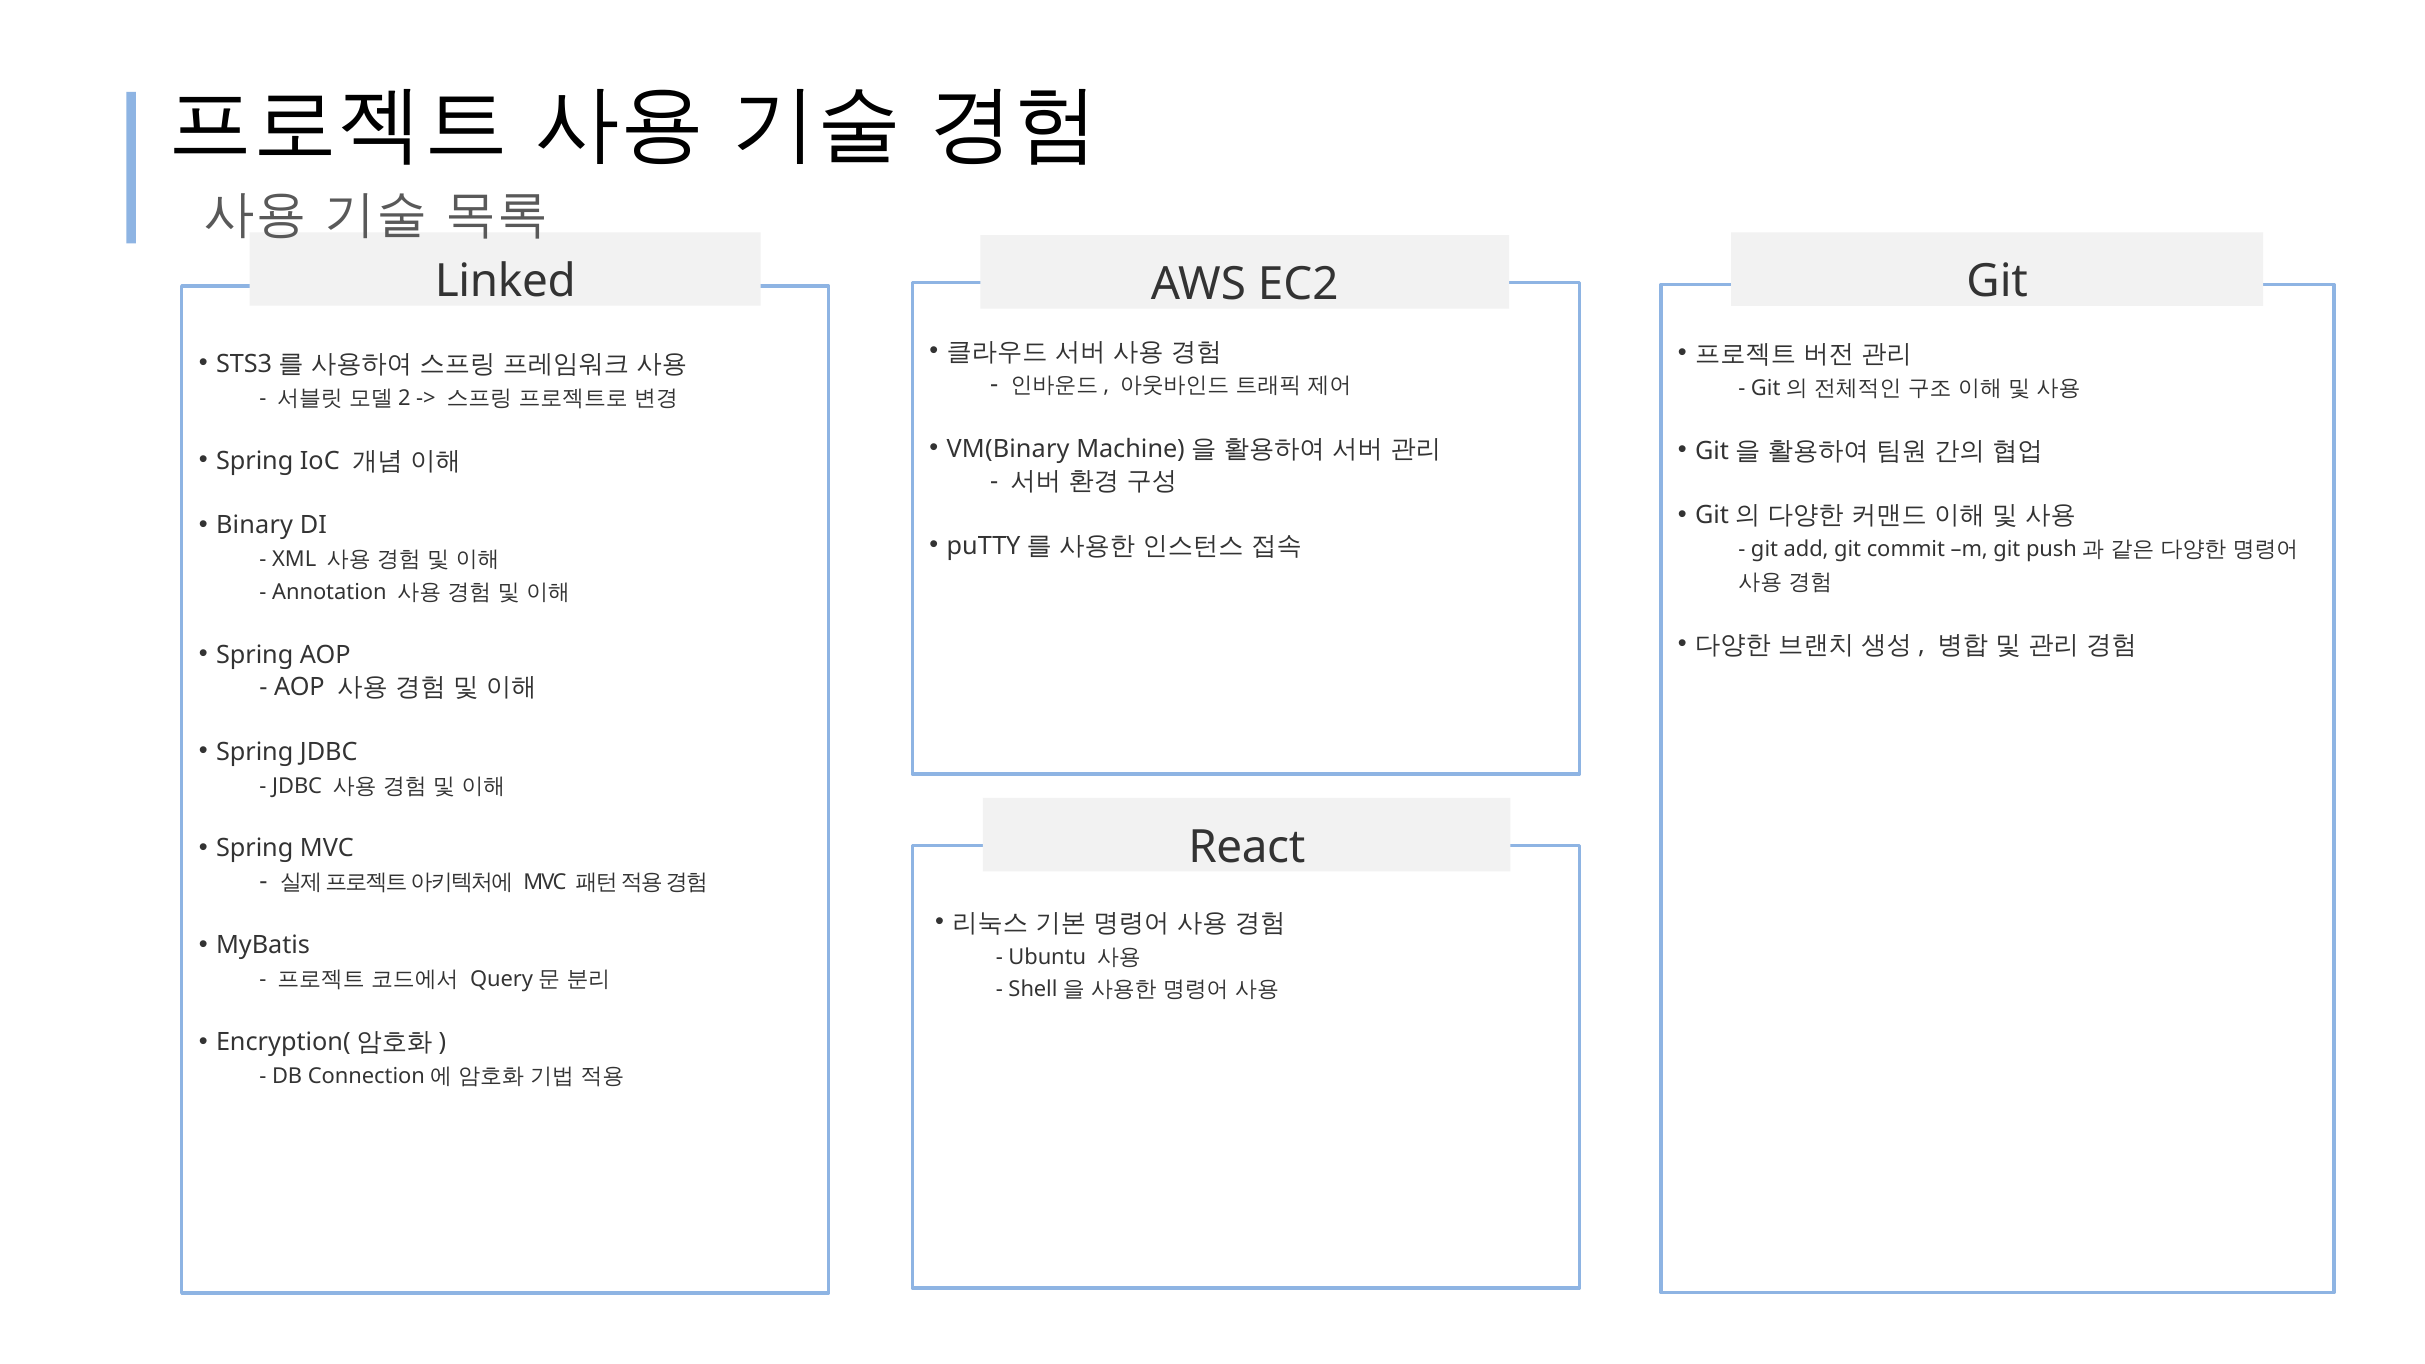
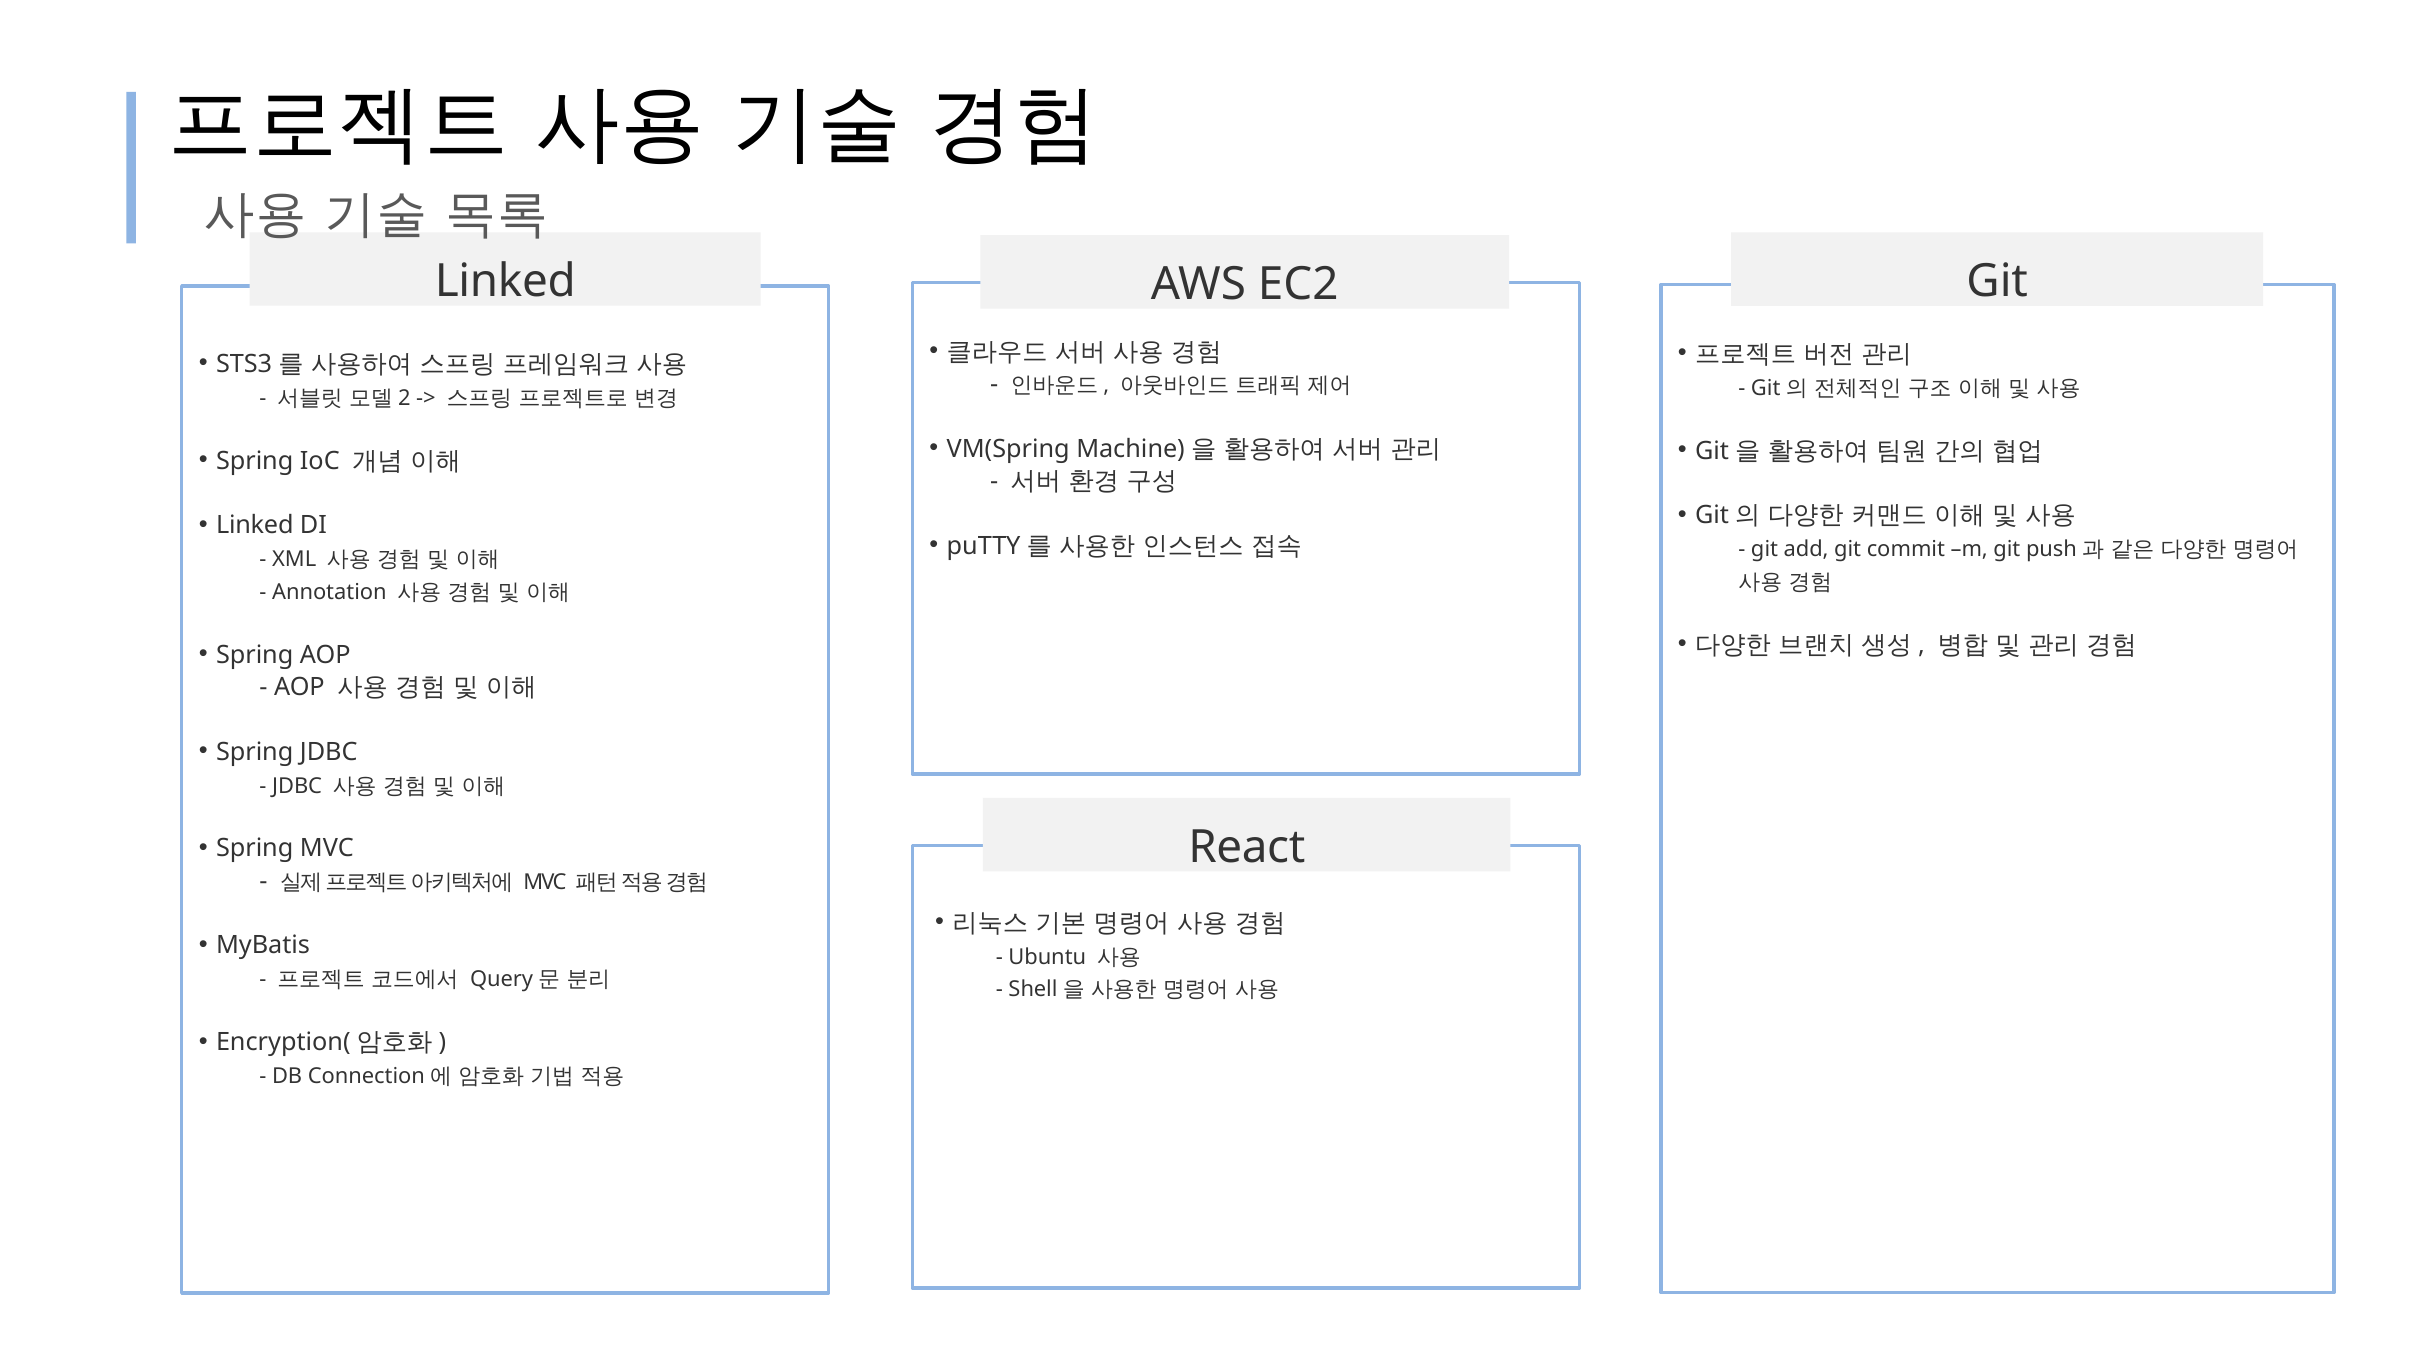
VM(Binary: VM(Binary -> VM(Spring
Binary at (255, 526): Binary -> Linked
